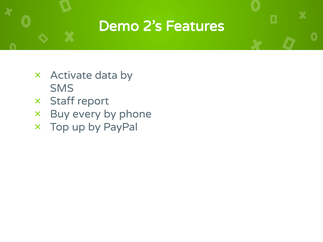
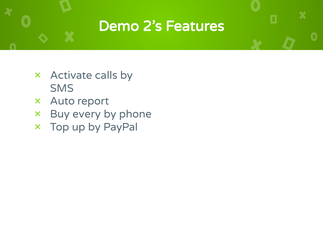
data: data -> calls
Staff: Staff -> Auto
